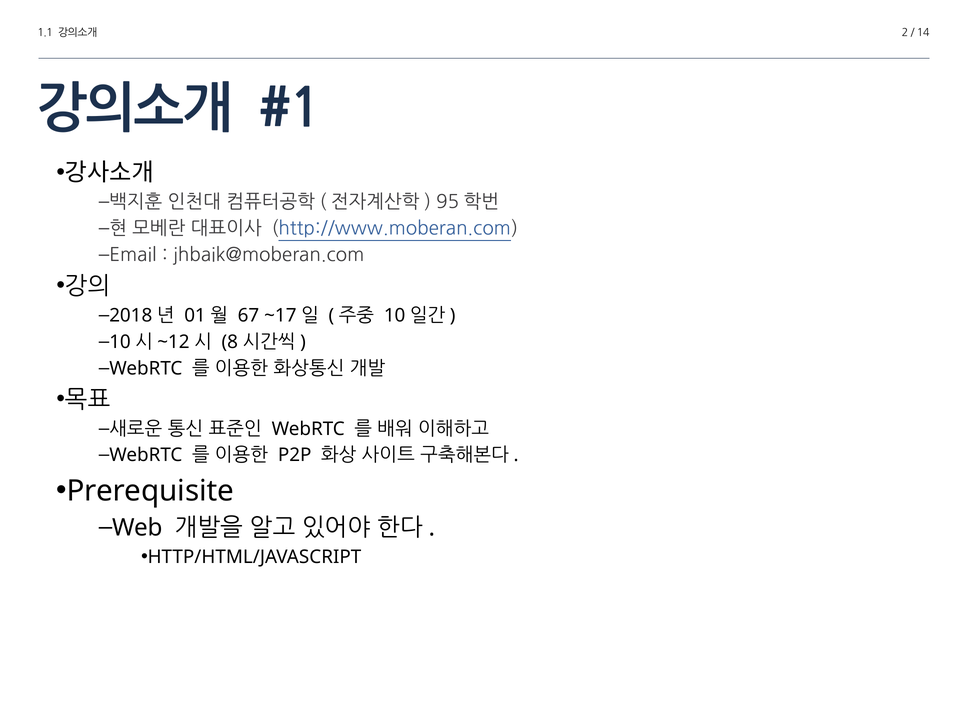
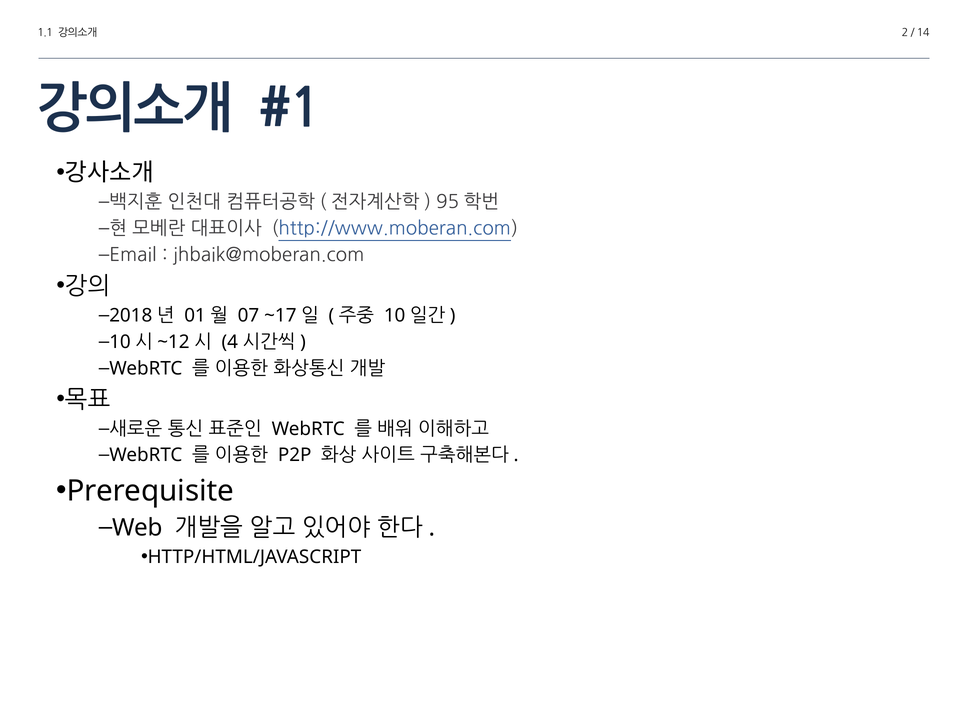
67: 67 -> 07
8: 8 -> 4
